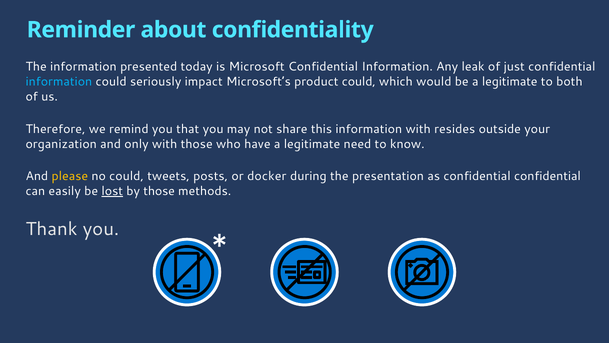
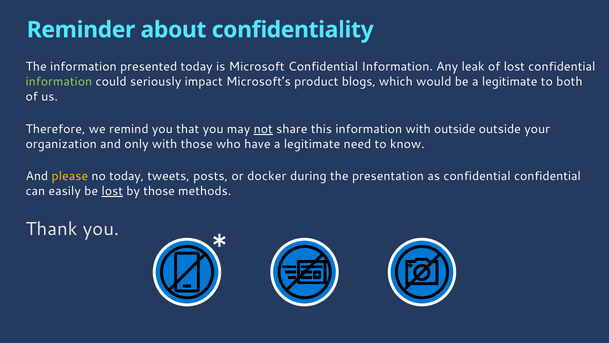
of just: just -> lost
information at (59, 82) colour: light blue -> light green
product could: could -> blogs
not underline: none -> present
with resides: resides -> outside
no could: could -> today
